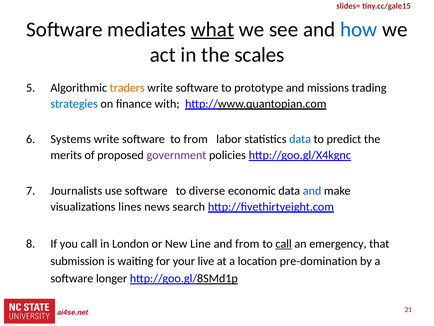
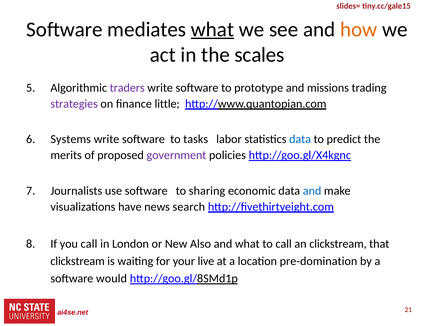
how colour: blue -> orange
traders colour: orange -> purple
strategies colour: blue -> purple
with: with -> little
to from: from -> tasks
diverse: diverse -> sharing
lines: lines -> have
Line: Line -> Also
and from: from -> what
call at (284, 243) underline: present -> none
an emergency: emergency -> clickstream
submission at (78, 261): submission -> clickstream
longer: longer -> would
